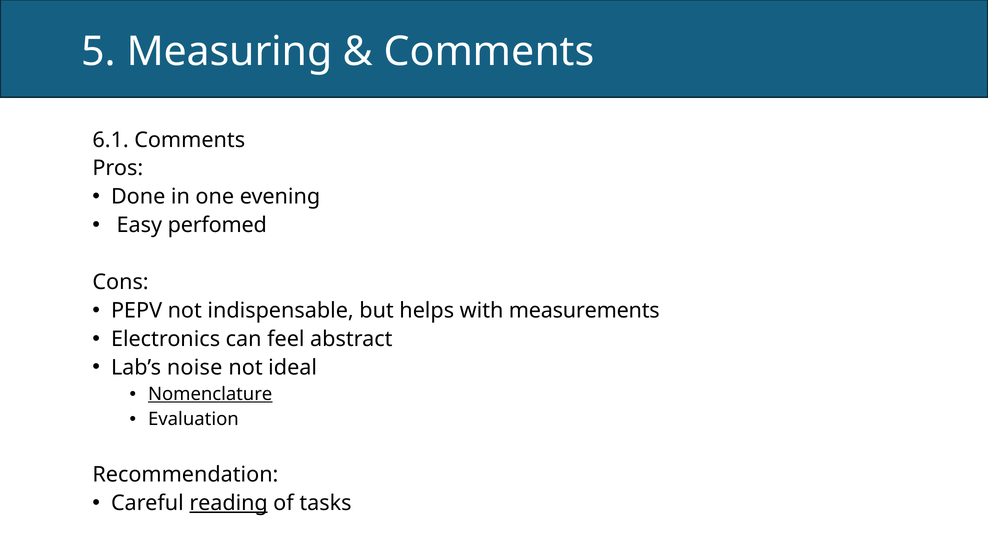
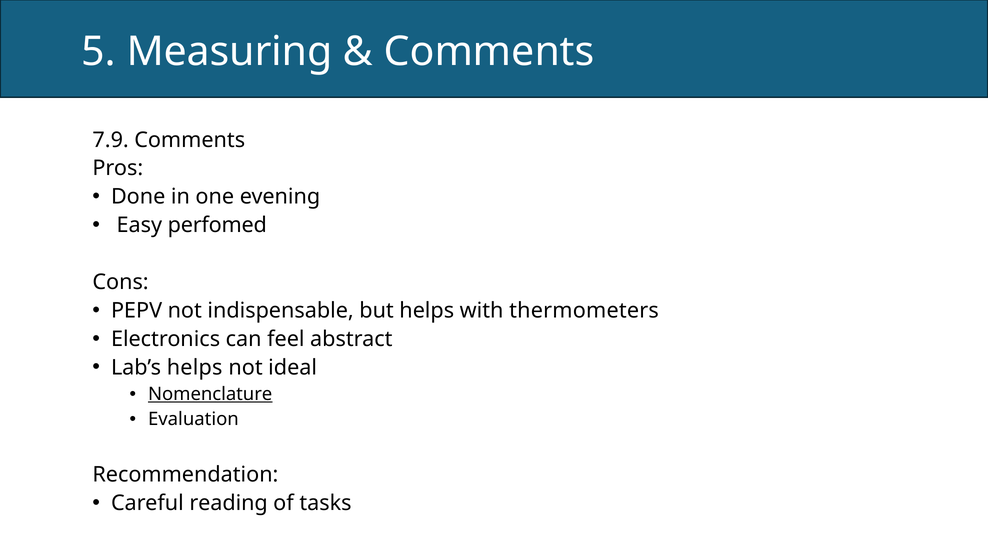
6.1: 6.1 -> 7.9
measurements: measurements -> thermometers
Lab’s noise: noise -> helps
reading underline: present -> none
